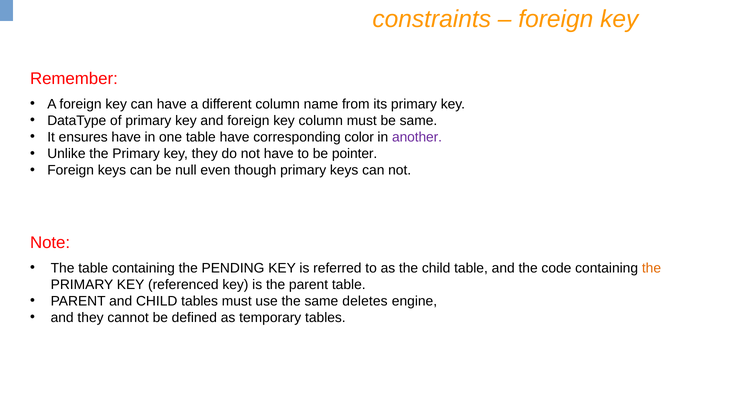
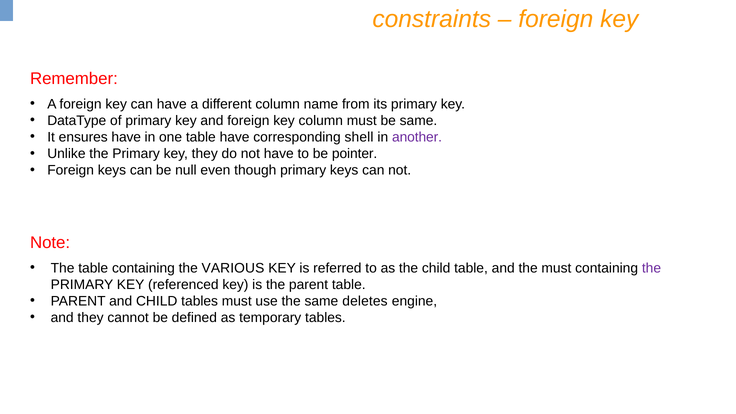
color: color -> shell
PENDING: PENDING -> VARIOUS
the code: code -> must
the at (651, 268) colour: orange -> purple
